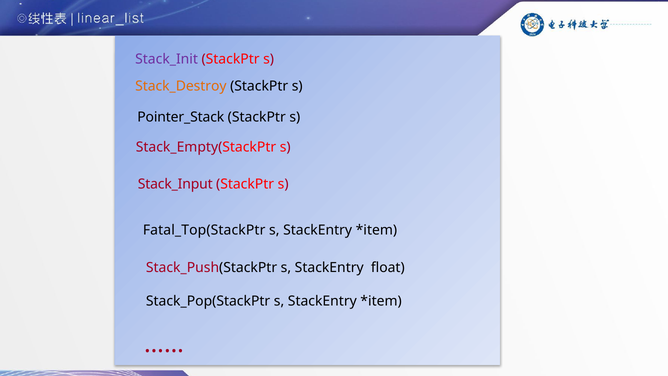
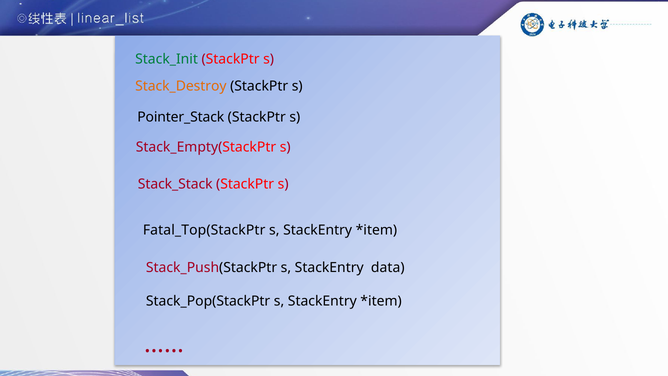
Stack_Init colour: purple -> green
Stack_Input: Stack_Input -> Stack_Stack
float: float -> data
